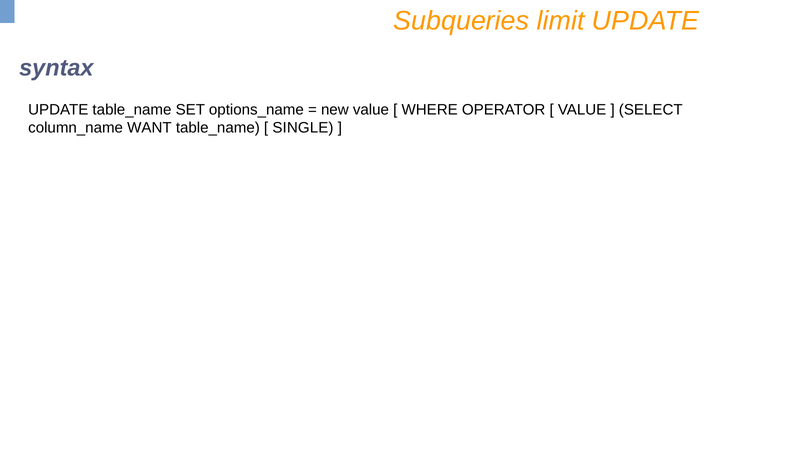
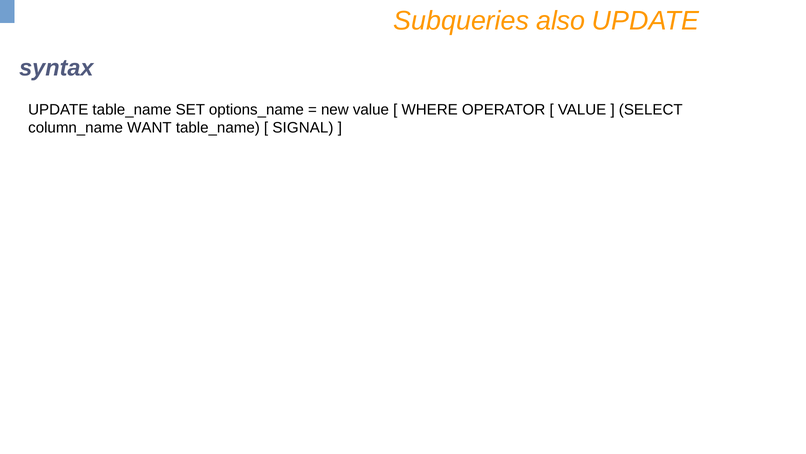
limit: limit -> also
SINGLE: SINGLE -> SIGNAL
